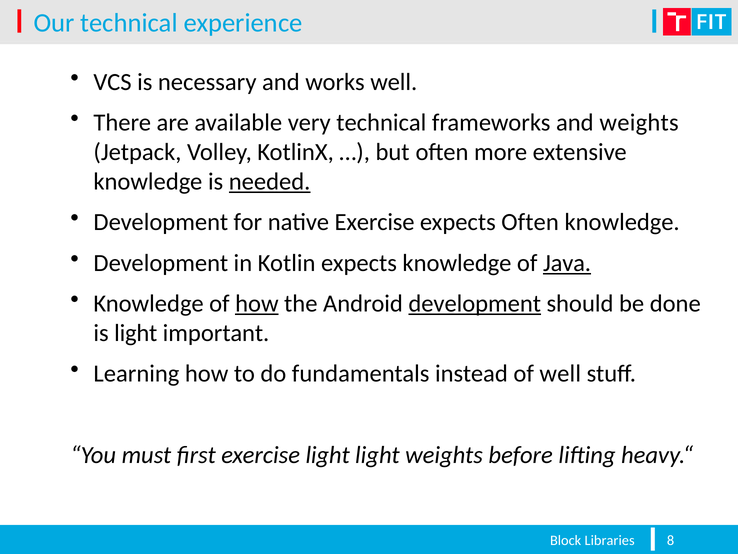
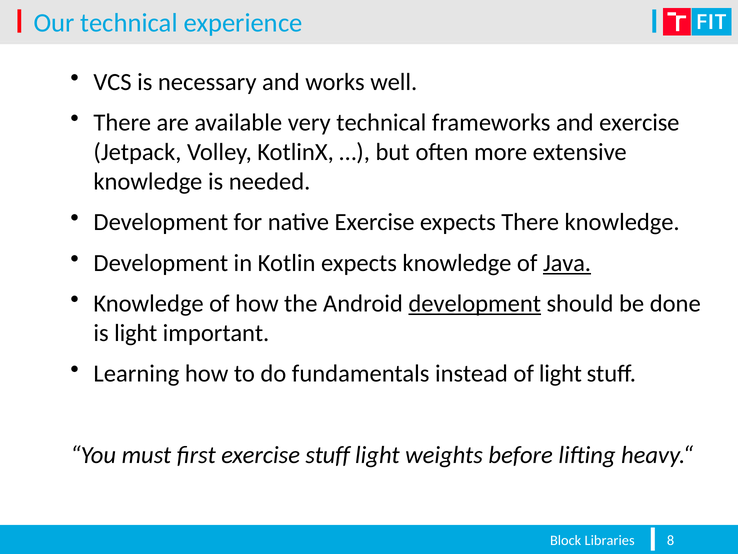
and weights: weights -> exercise
needed underline: present -> none
expects Often: Often -> There
how at (257, 303) underline: present -> none
of well: well -> light
exercise light: light -> stuff
